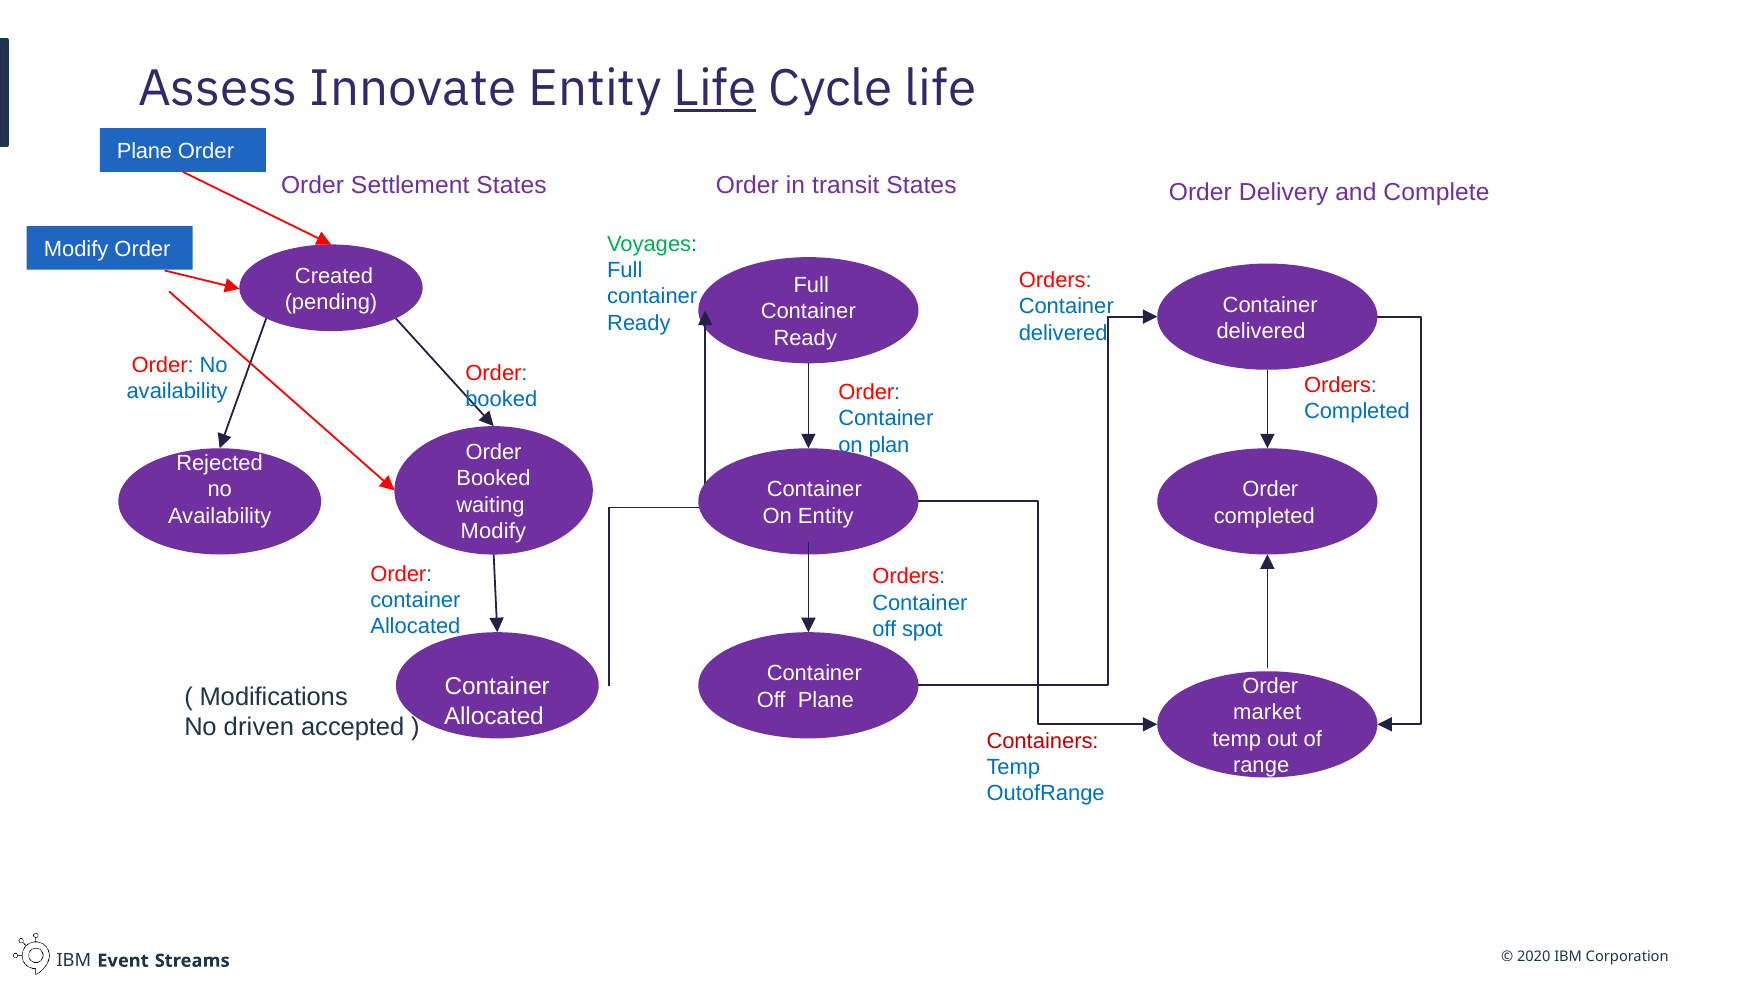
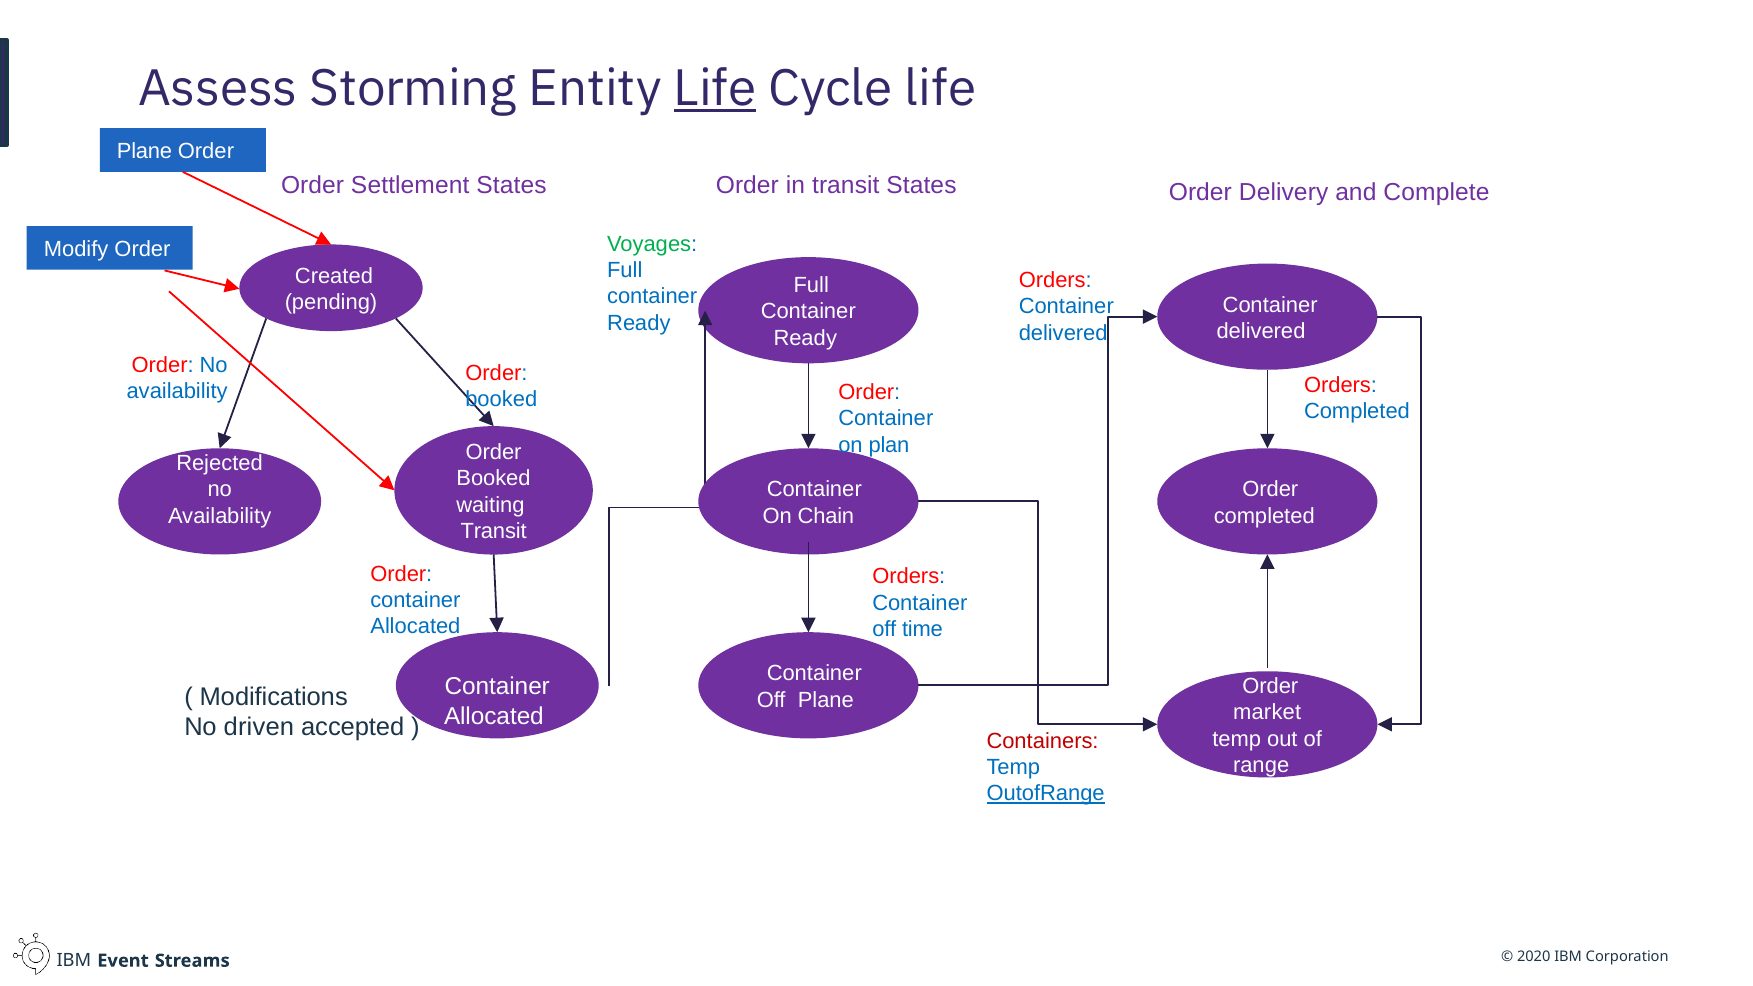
Innovate: Innovate -> Storming
On Entity: Entity -> Chain
Modify at (493, 531): Modify -> Transit
spot: spot -> time
OutofRange underline: none -> present
